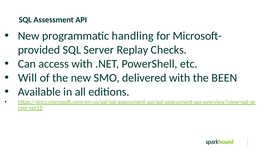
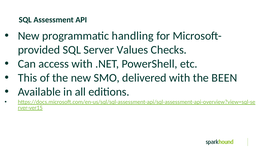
Replay: Replay -> Values
Will: Will -> This
